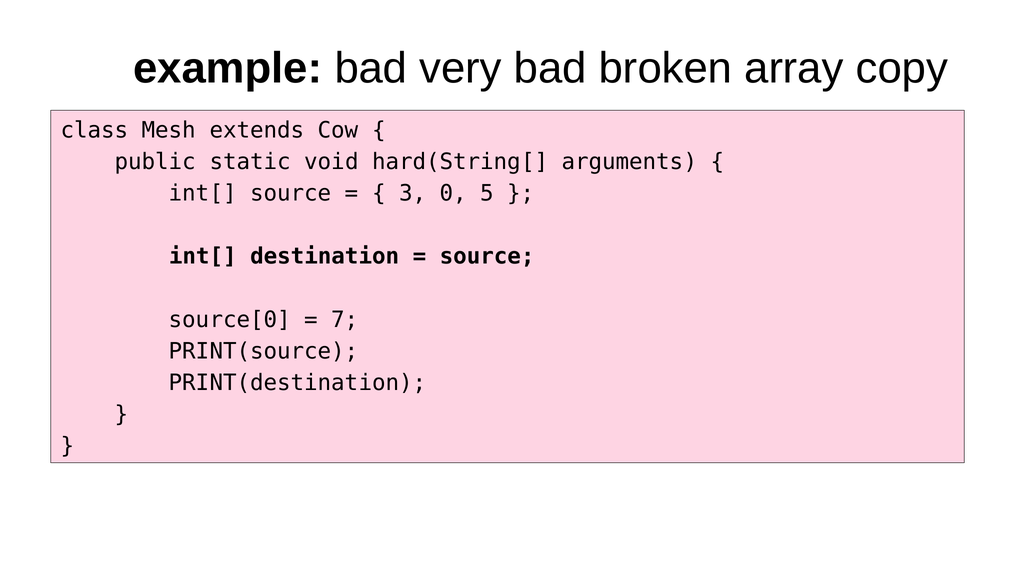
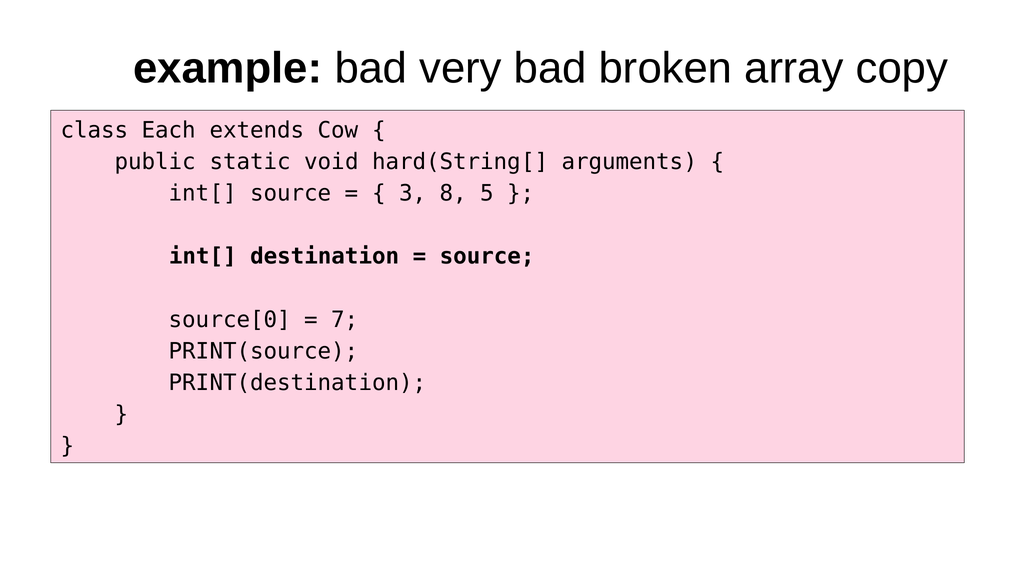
Mesh: Mesh -> Each
0: 0 -> 8
